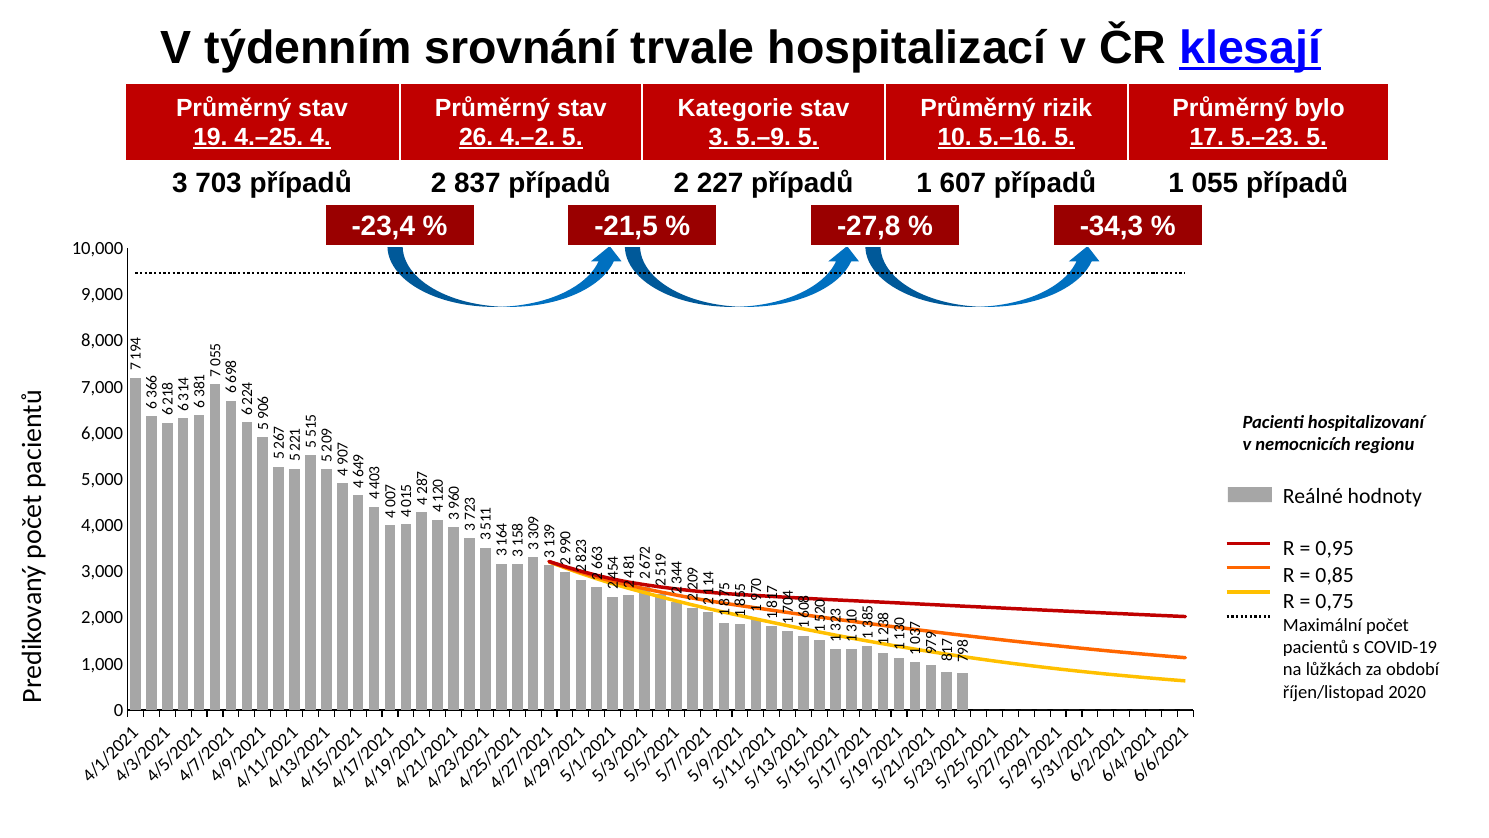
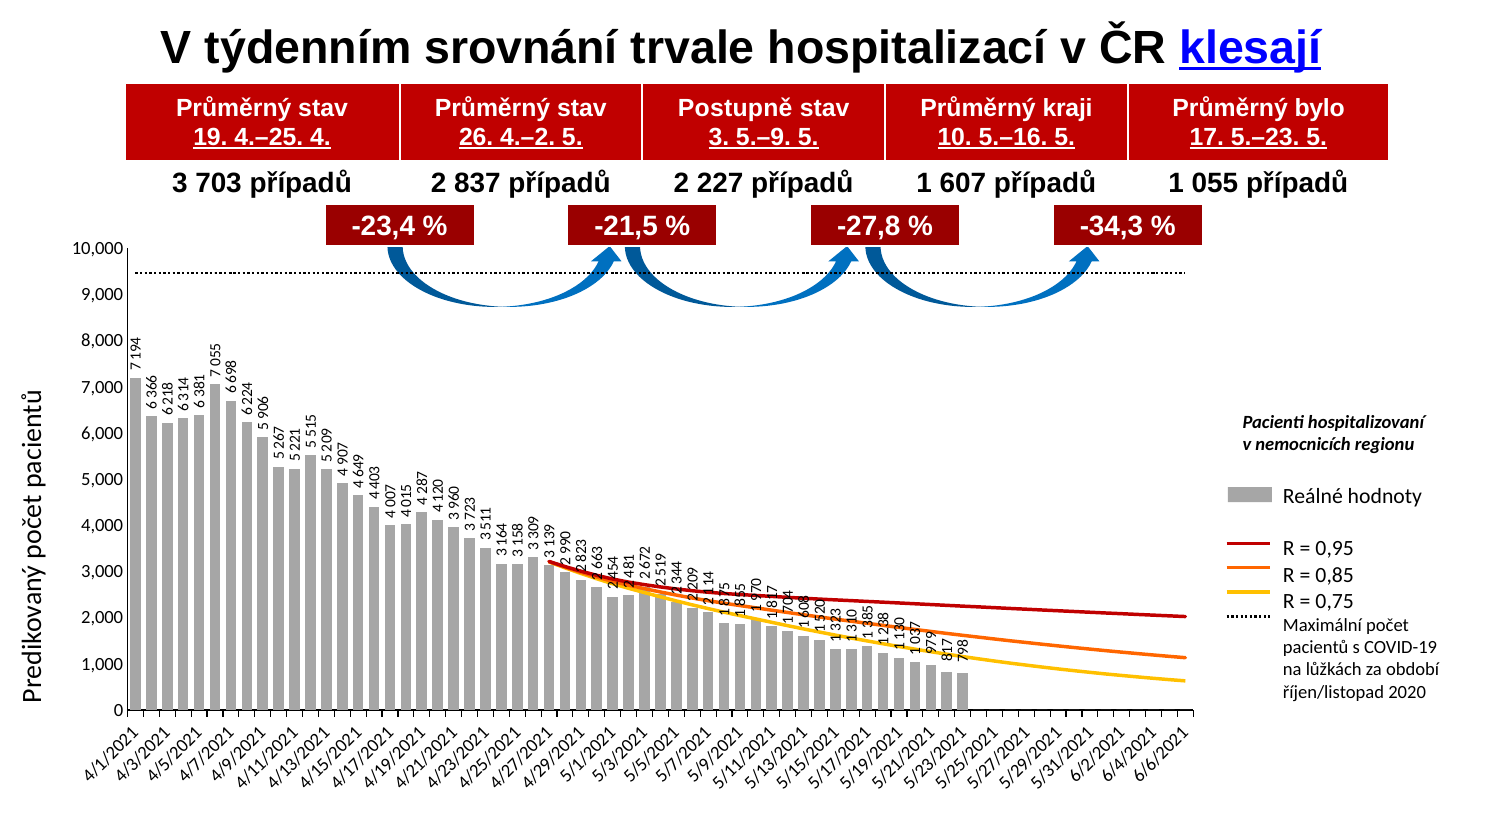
Kategorie: Kategorie -> Postupně
rizik: rizik -> kraji
